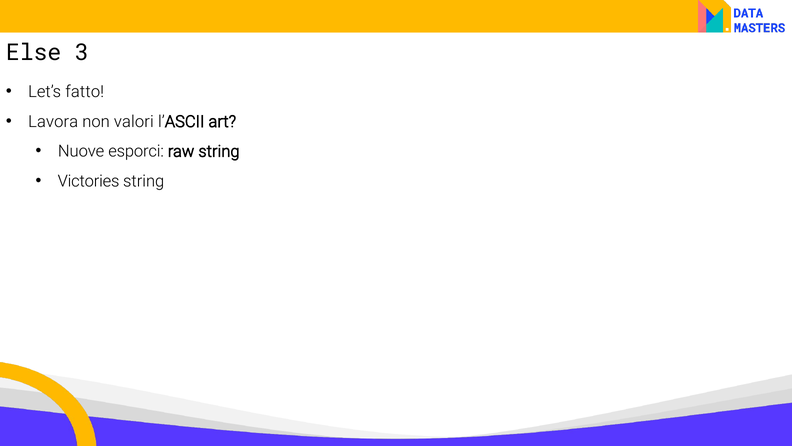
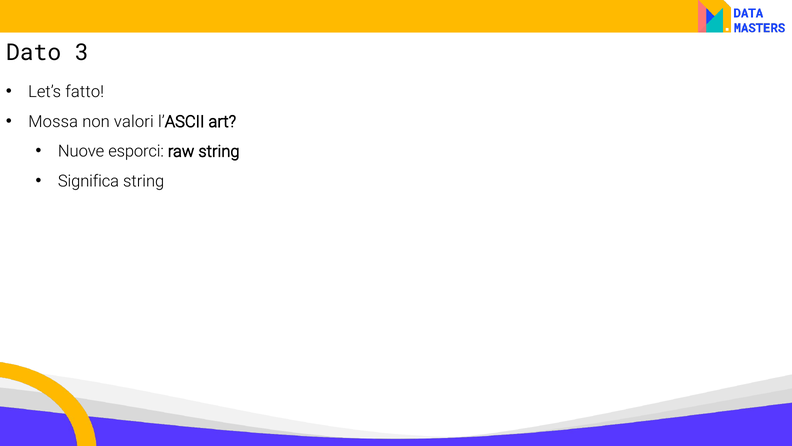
Else: Else -> Dato
Lavora: Lavora -> Mossa
Victories: Victories -> Significa
